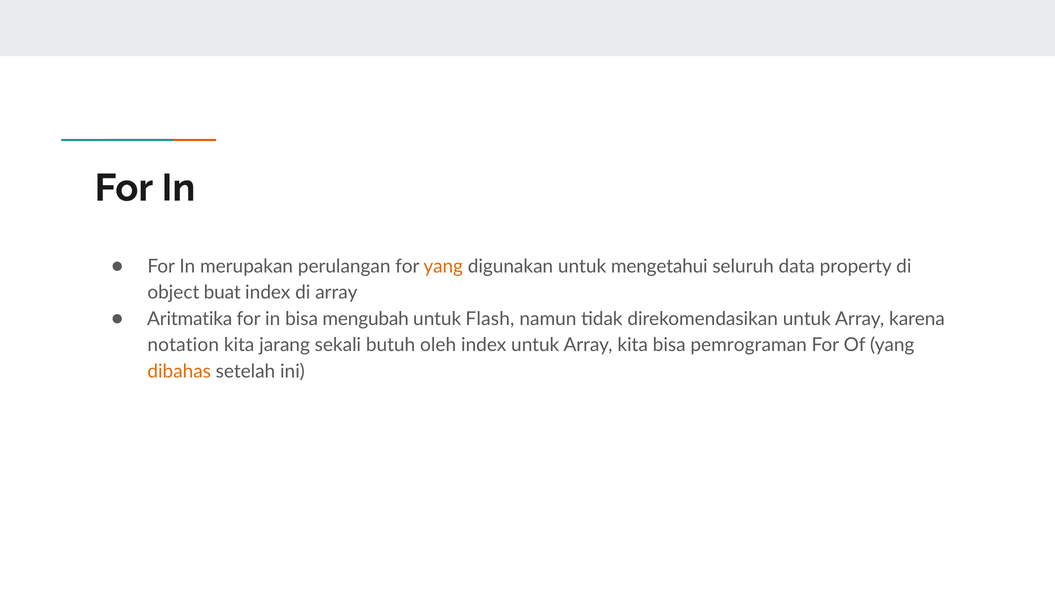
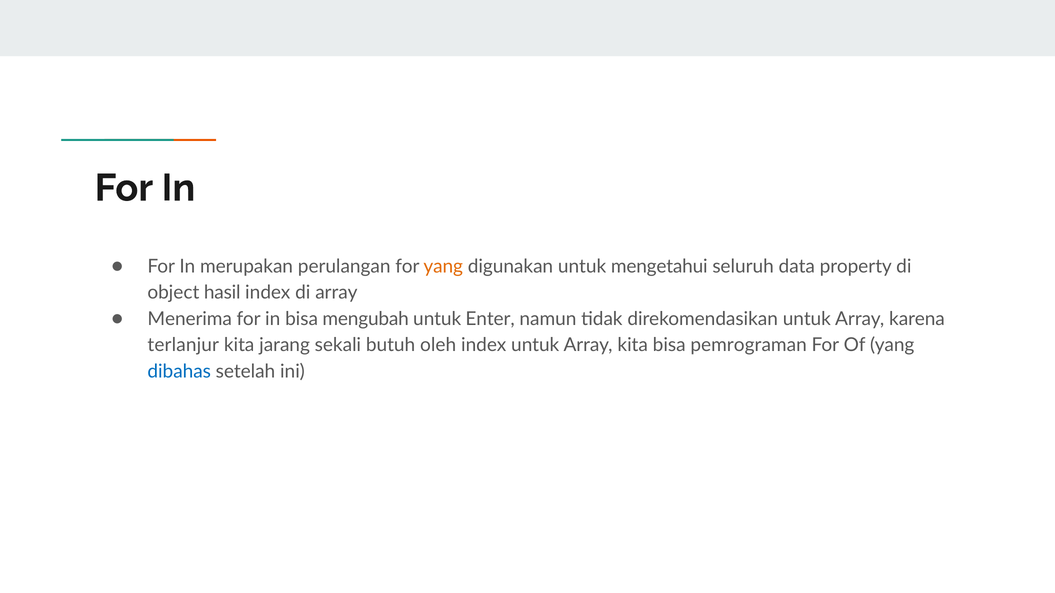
buat: buat -> hasil
Aritmatika: Aritmatika -> Menerima
Flash: Flash -> Enter
notation: notation -> terlanjur
dibahas colour: orange -> blue
